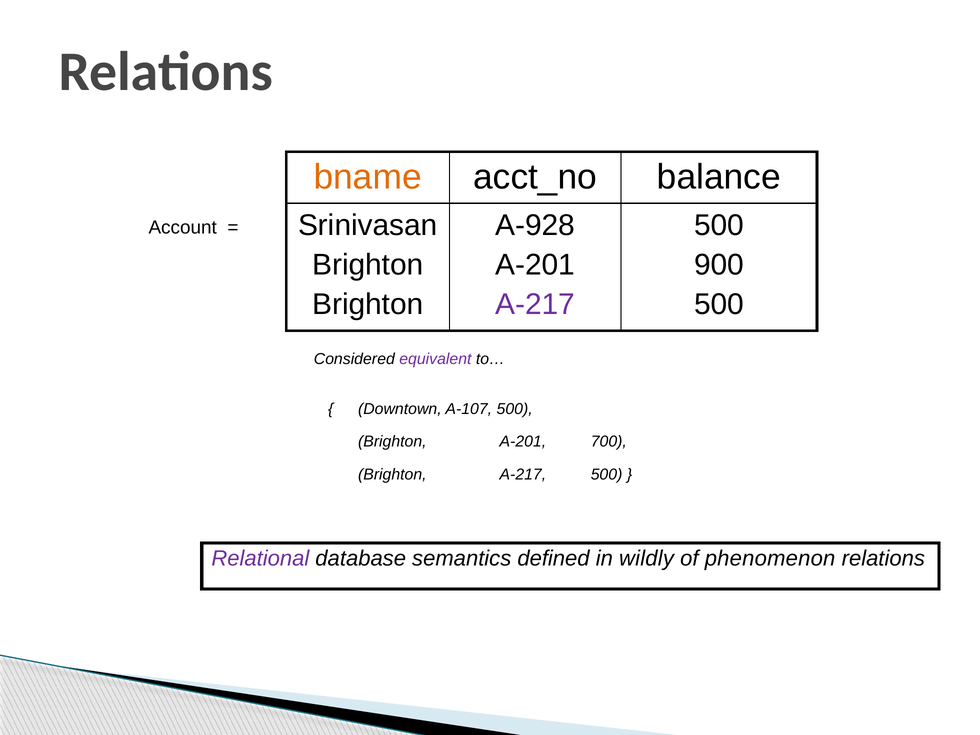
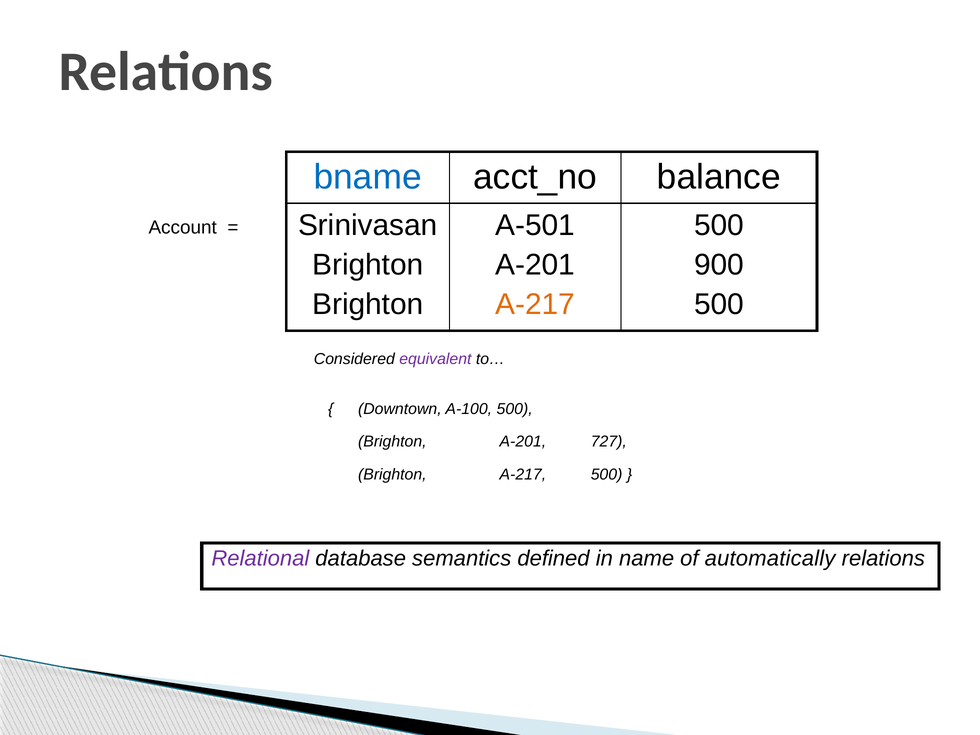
bname colour: orange -> blue
A-928: A-928 -> A-501
A-217 at (535, 304) colour: purple -> orange
A-107: A-107 -> A-100
700: 700 -> 727
wildly: wildly -> name
phenomenon: phenomenon -> automatically
